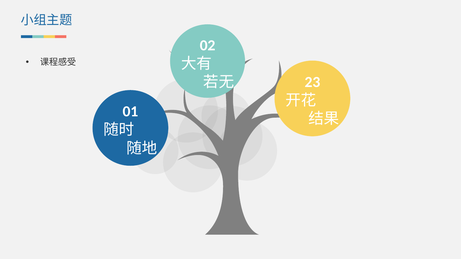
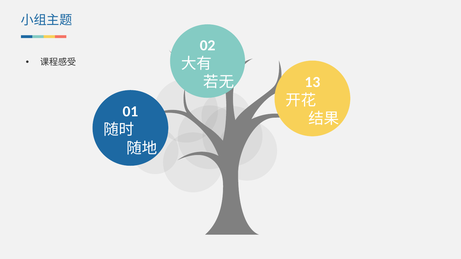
23: 23 -> 13
